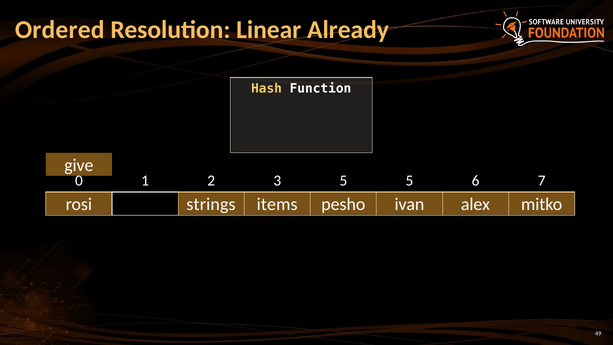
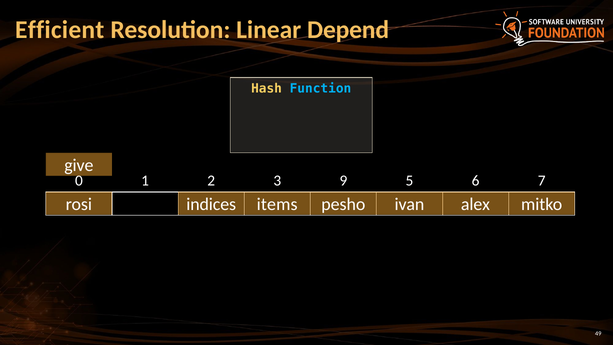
Ordered: Ordered -> Efficient
Already: Already -> Depend
Function colour: white -> light blue
3 5: 5 -> 9
strings: strings -> indices
